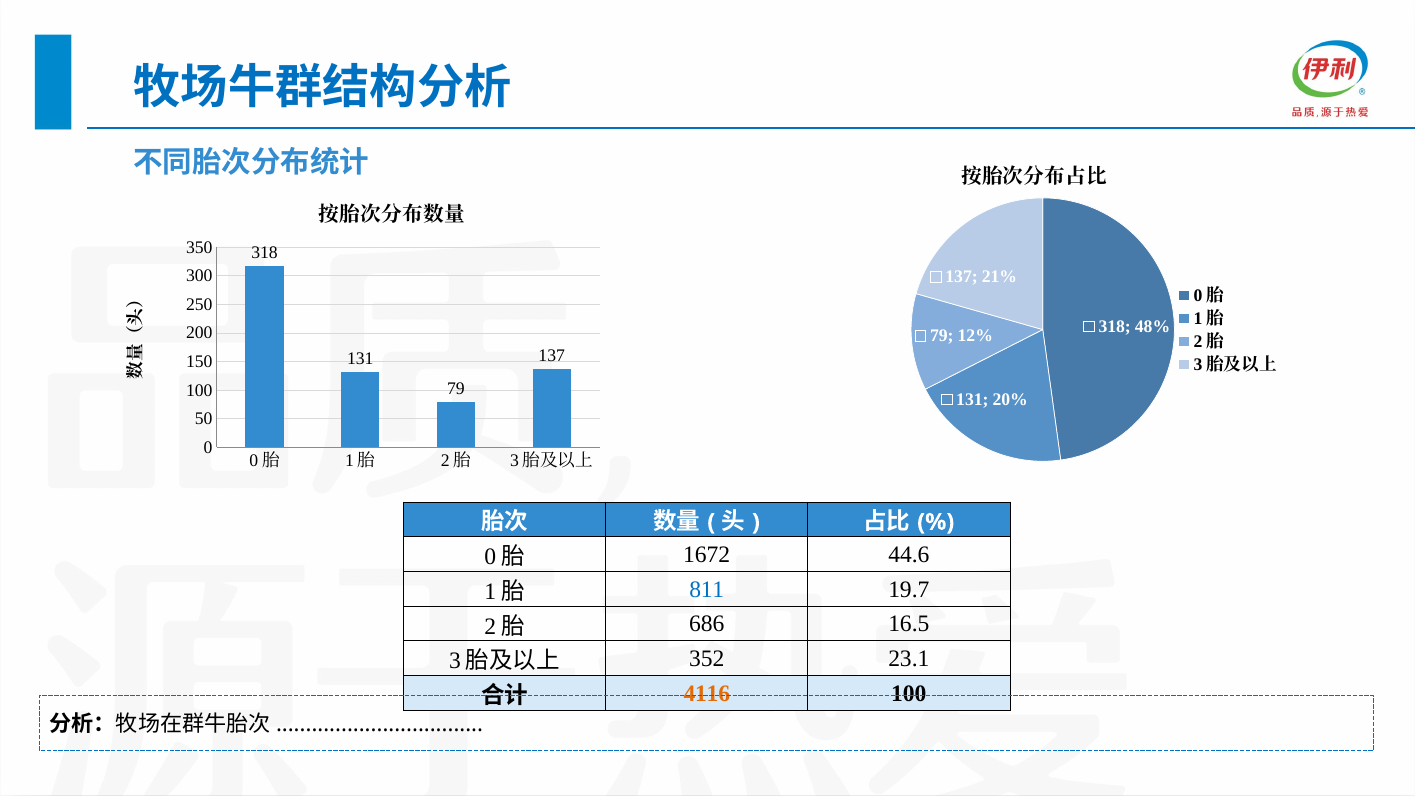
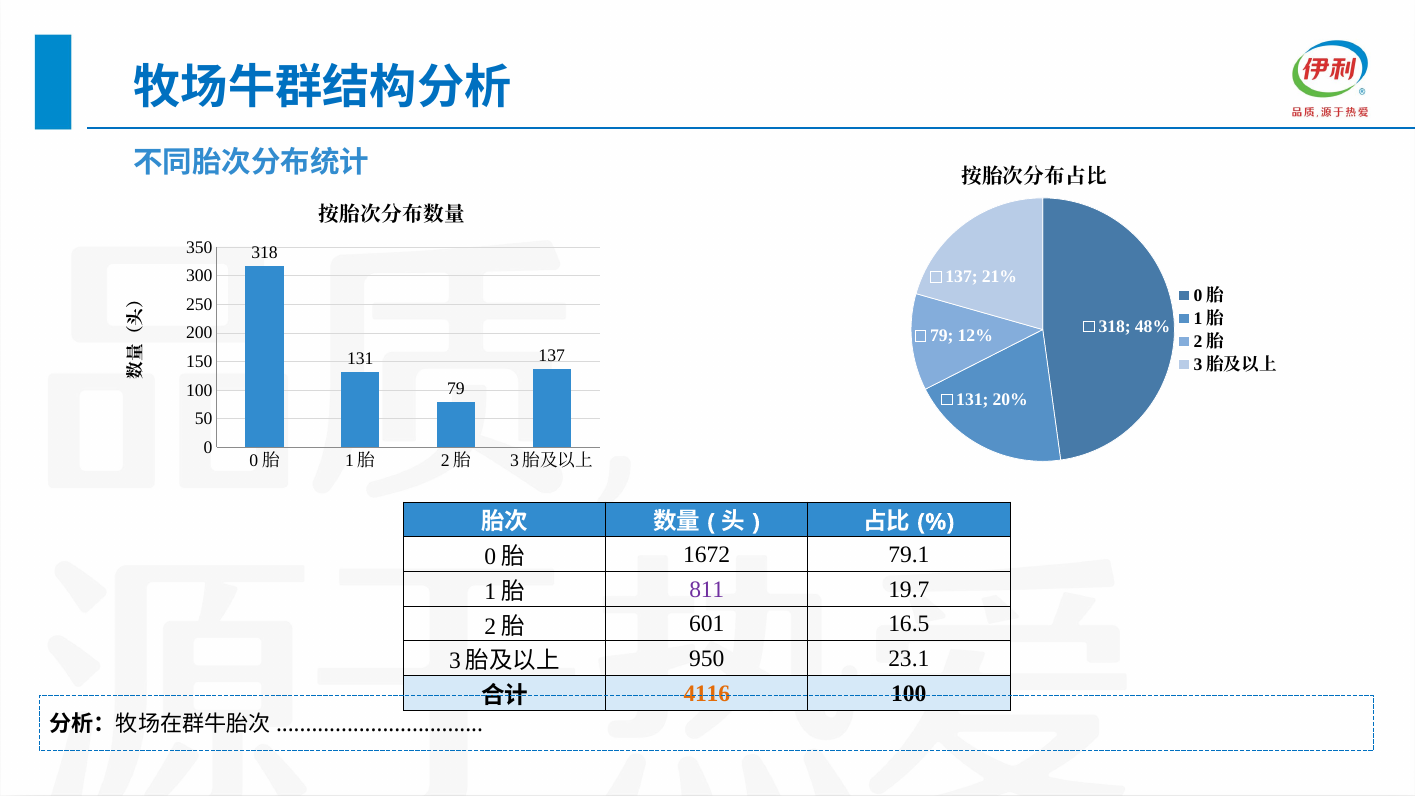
44.6: 44.6 -> 79.1
811 colour: blue -> purple
686: 686 -> 601
352: 352 -> 950
